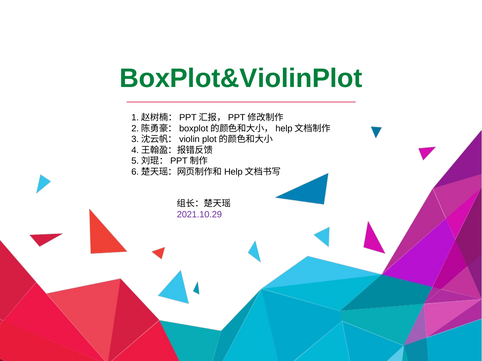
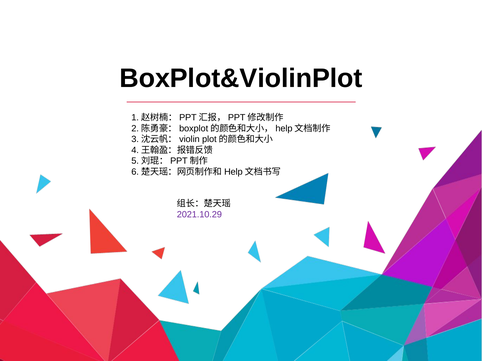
BoxPlot&ViolinPlot colour: green -> black
